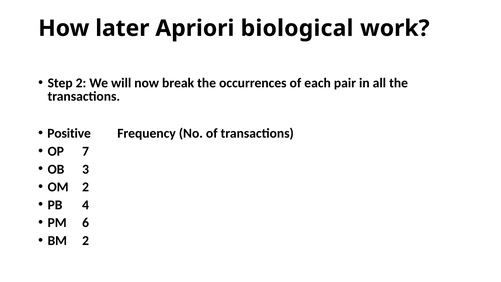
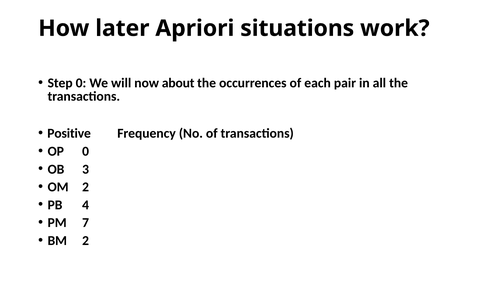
biological: biological -> situations
Step 2: 2 -> 0
break: break -> about
OP 7: 7 -> 0
6: 6 -> 7
